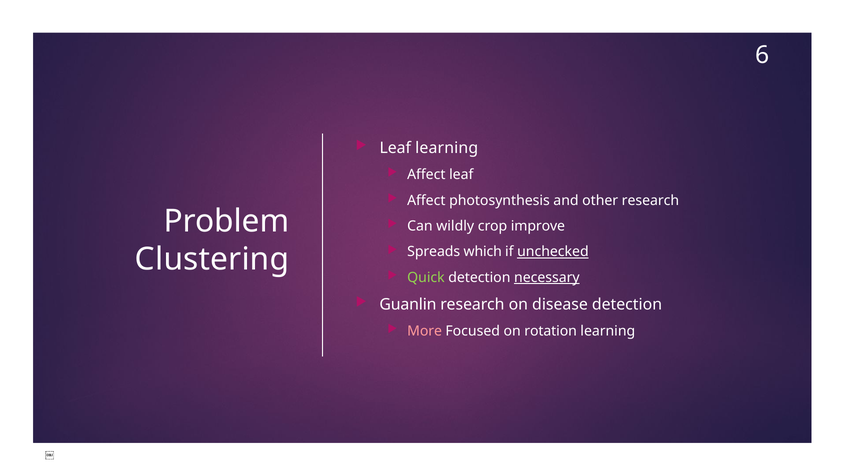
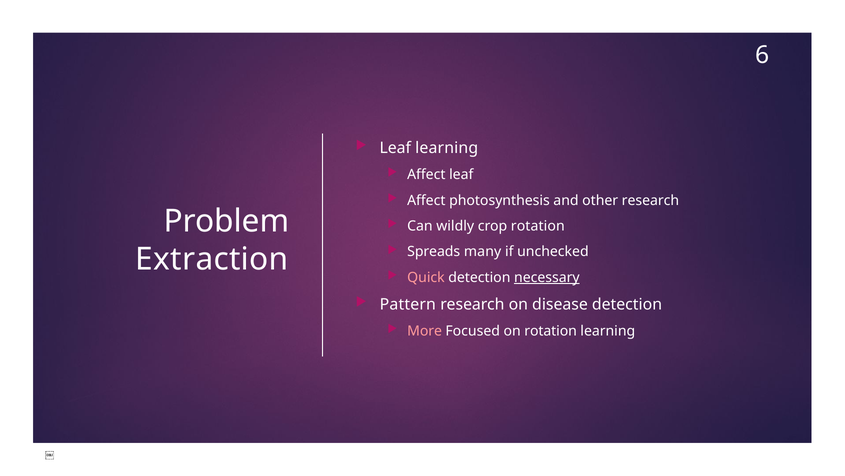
crop improve: improve -> rotation
which: which -> many
unchecked underline: present -> none
Clustering: Clustering -> Extraction
Quick colour: light green -> pink
Guanlin: Guanlin -> Pattern
